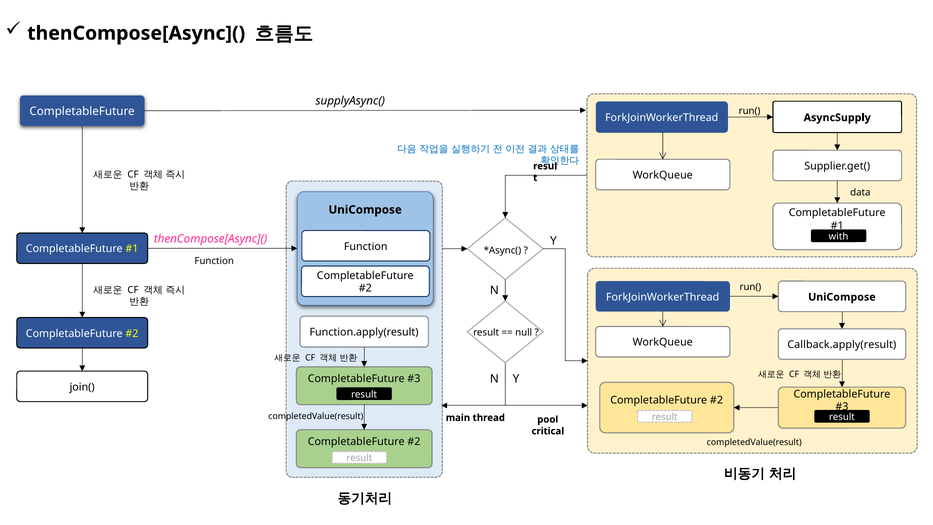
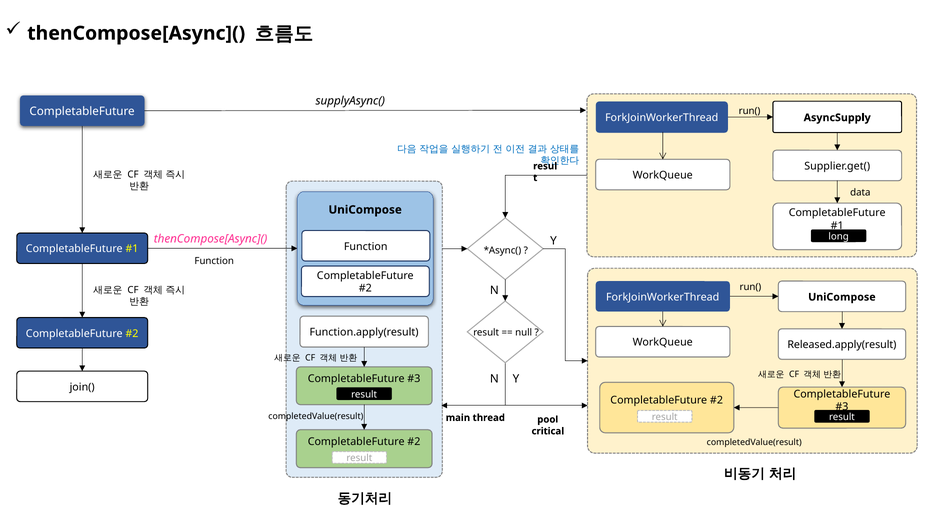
with: with -> long
Callback.apply(result: Callback.apply(result -> Released.apply(result
